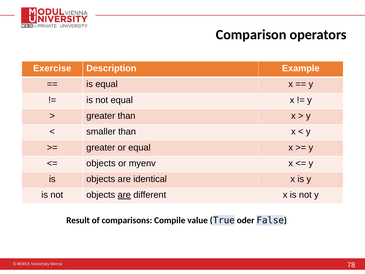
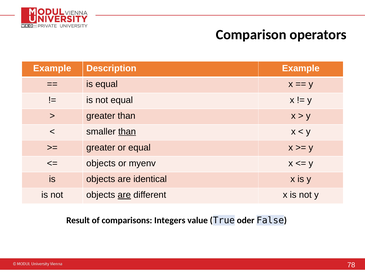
Exercise at (52, 68): Exercise -> Example
than at (127, 132) underline: none -> present
Compile: Compile -> Integers
